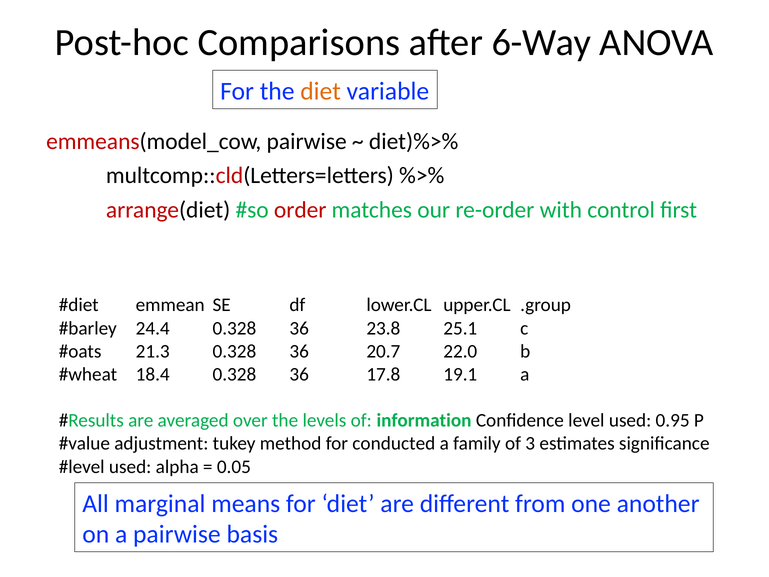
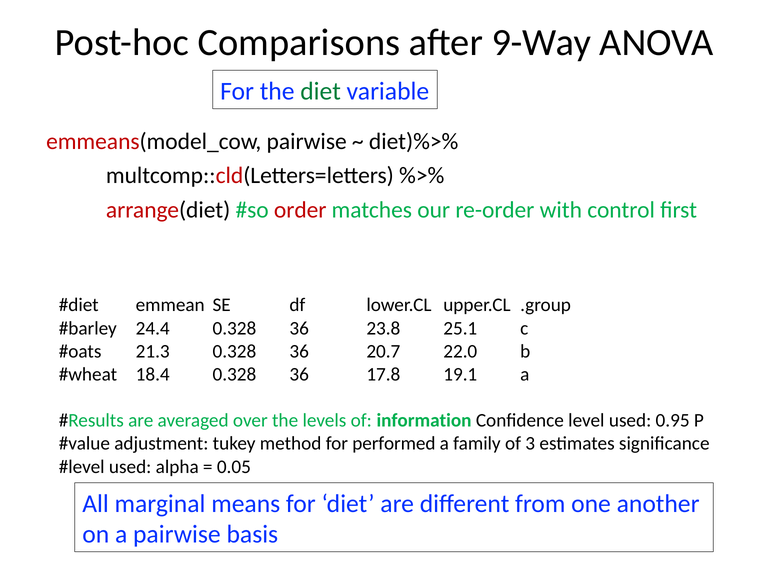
6-Way: 6-Way -> 9-Way
diet at (321, 91) colour: orange -> green
conducted: conducted -> performed
